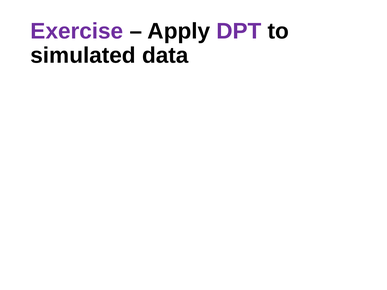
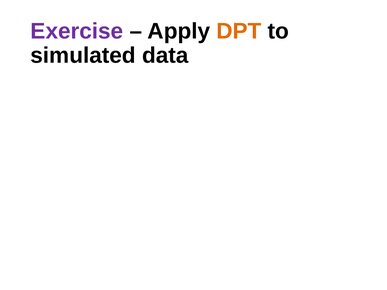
DPT colour: purple -> orange
